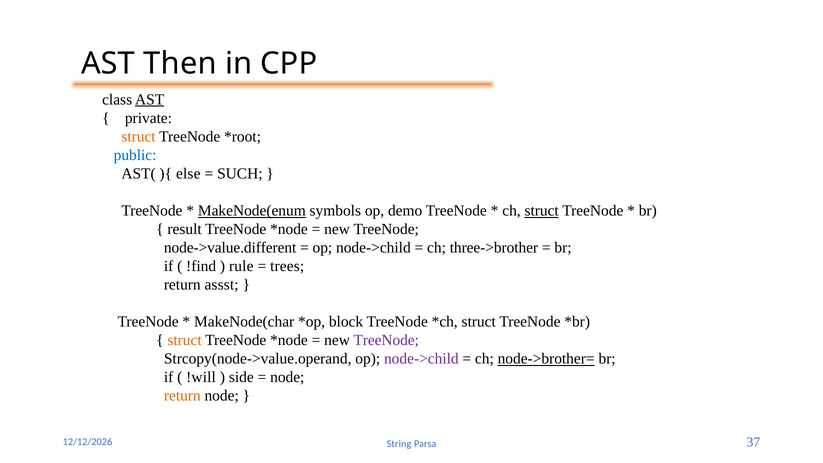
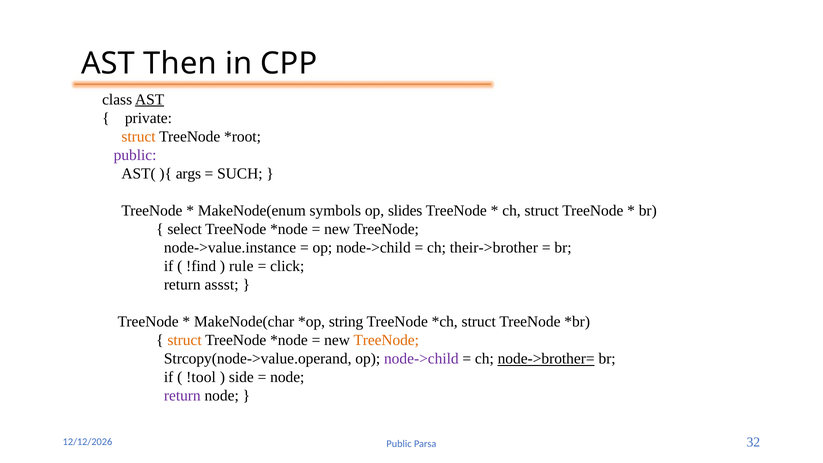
public at (135, 155) colour: blue -> purple
else: else -> args
MakeNode(enum underline: present -> none
demo: demo -> slides
struct at (542, 211) underline: present -> none
result: result -> select
node->value.different: node->value.different -> node->value.instance
three->brother: three->brother -> their->brother
trees: trees -> click
block: block -> string
TreeNode at (386, 340) colour: purple -> orange
!will: !will -> !tool
return at (182, 396) colour: orange -> purple
String at (399, 444): String -> Public
37: 37 -> 32
